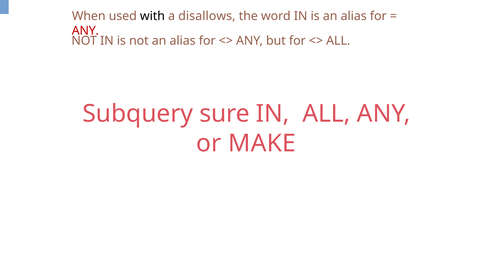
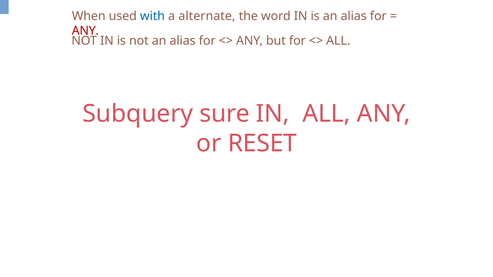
with colour: black -> blue
disallows: disallows -> alternate
MAKE: MAKE -> RESET
